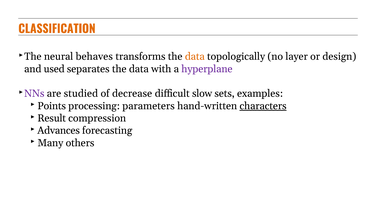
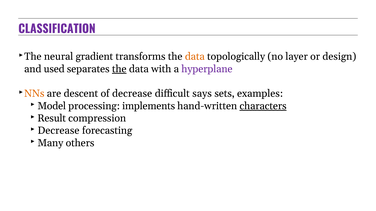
CLASSIFICATION colour: orange -> purple
behaves: behaves -> gradient
the at (119, 69) underline: none -> present
NNs colour: purple -> orange
studied: studied -> descent
slow: slow -> says
Points: Points -> Model
parameters: parameters -> implements
Advances at (59, 131): Advances -> Decrease
